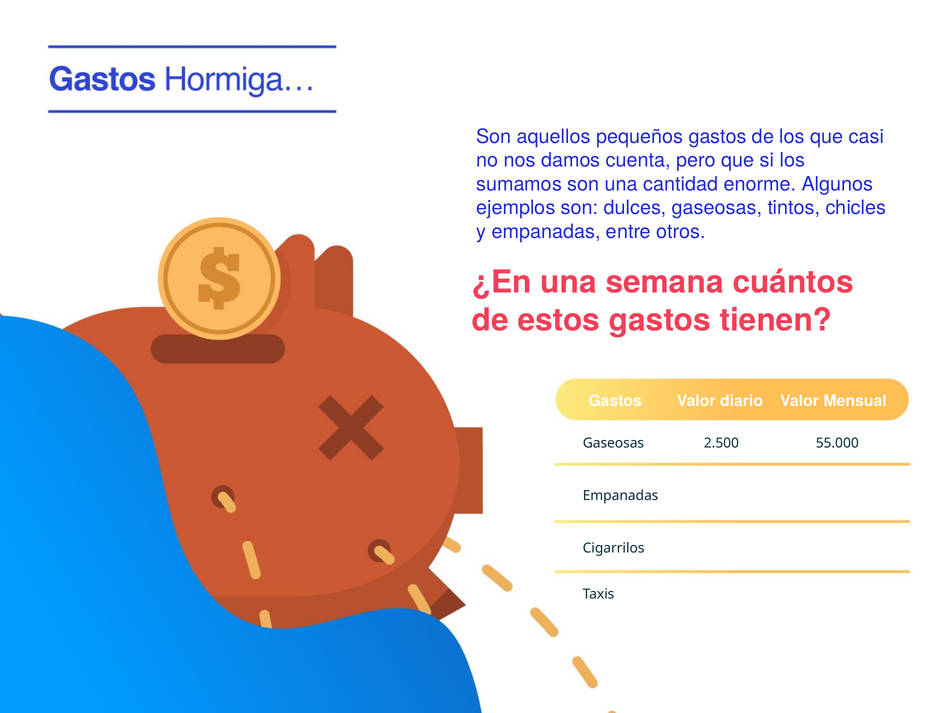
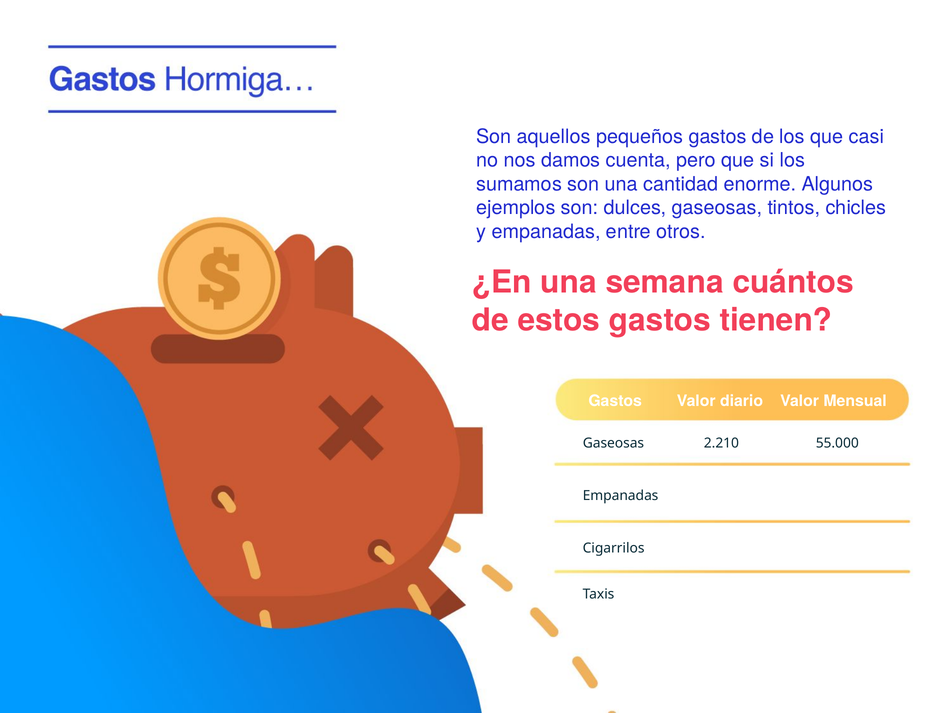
2.500: 2.500 -> 2.210
